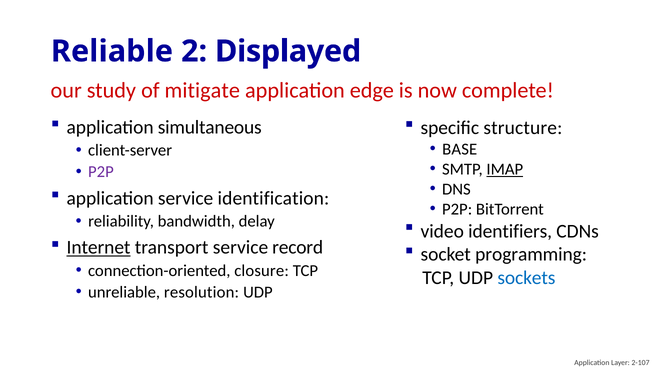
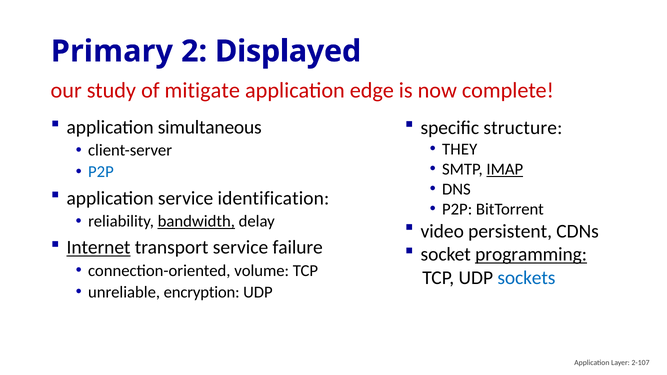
Reliable: Reliable -> Primary
BASE: BASE -> THEY
P2P at (101, 172) colour: purple -> blue
bandwidth underline: none -> present
identifiers: identifiers -> persistent
record: record -> failure
programming underline: none -> present
closure: closure -> volume
resolution: resolution -> encryption
